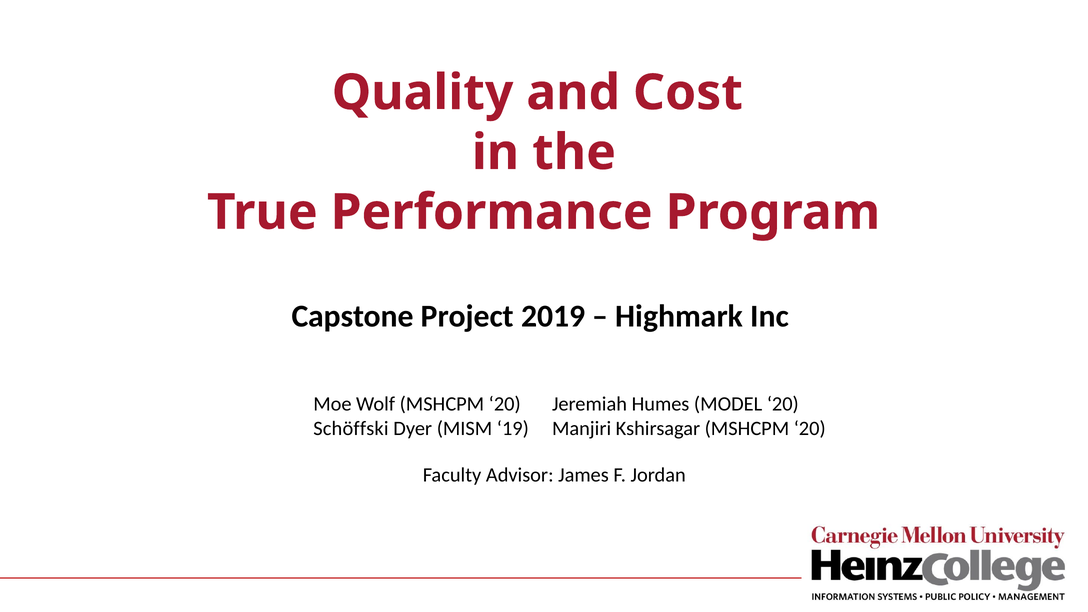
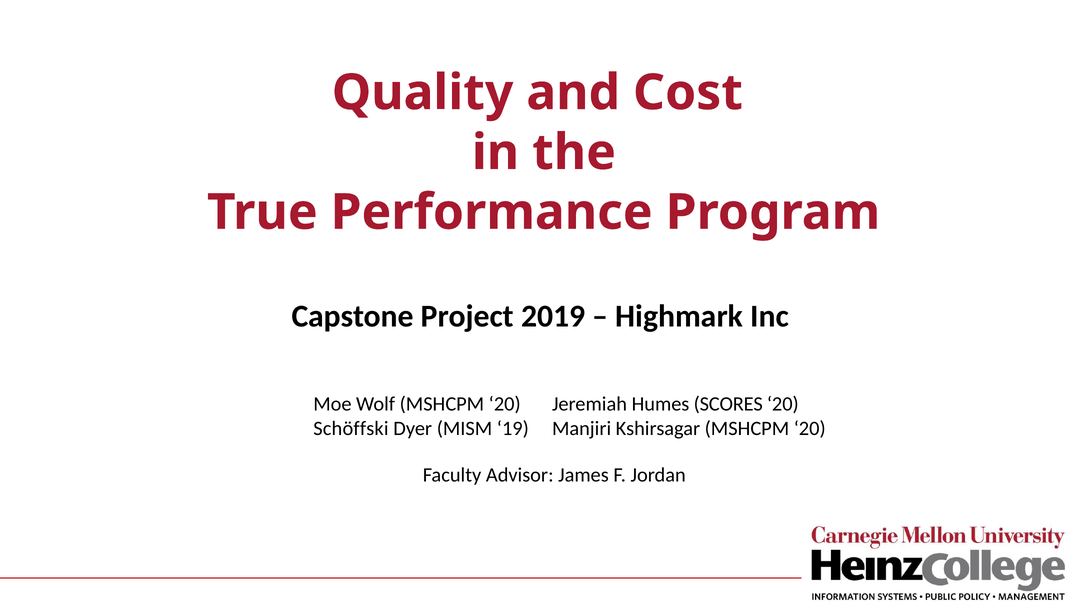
MODEL: MODEL -> SCORES
